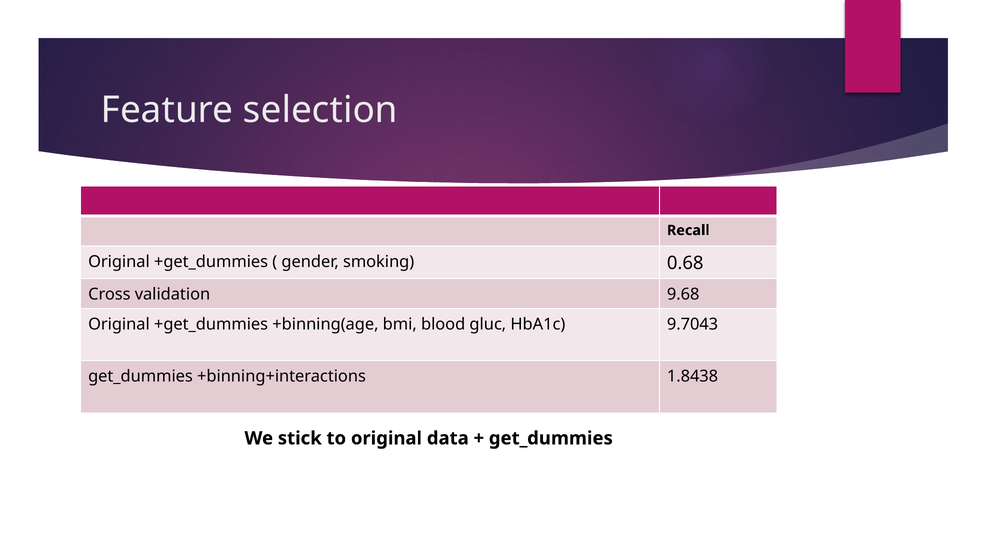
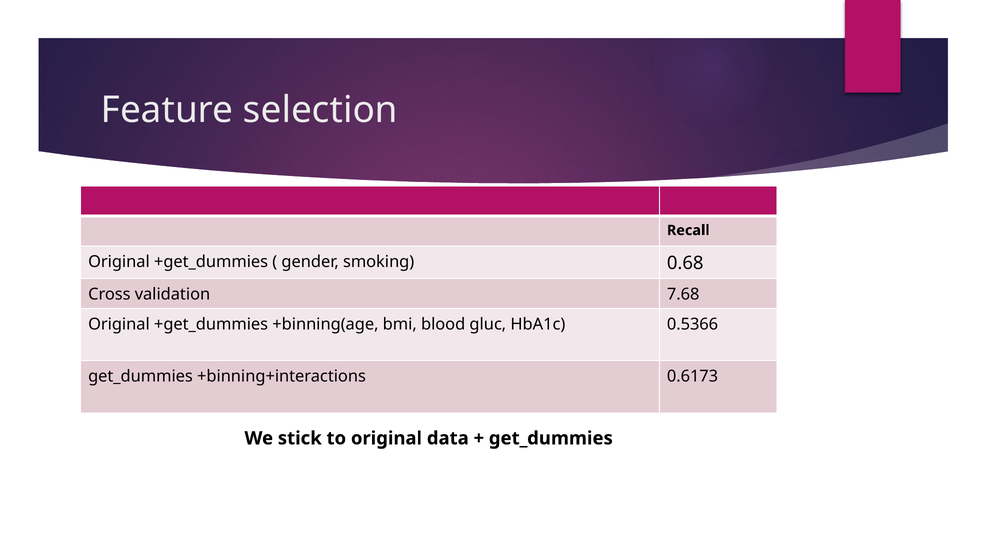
9.68: 9.68 -> 7.68
9.7043: 9.7043 -> 0.5366
1.8438: 1.8438 -> 0.6173
